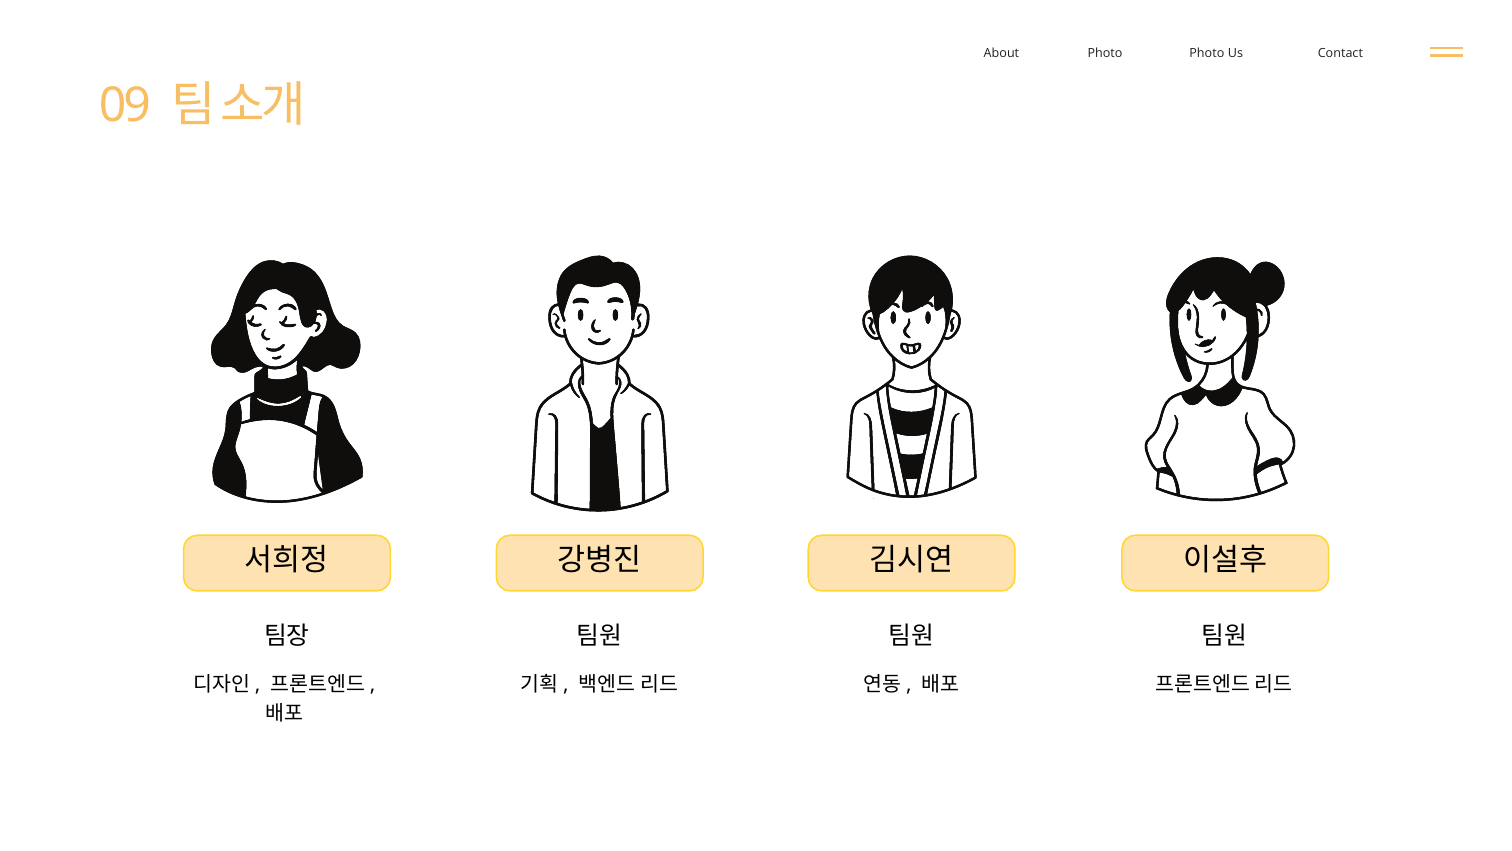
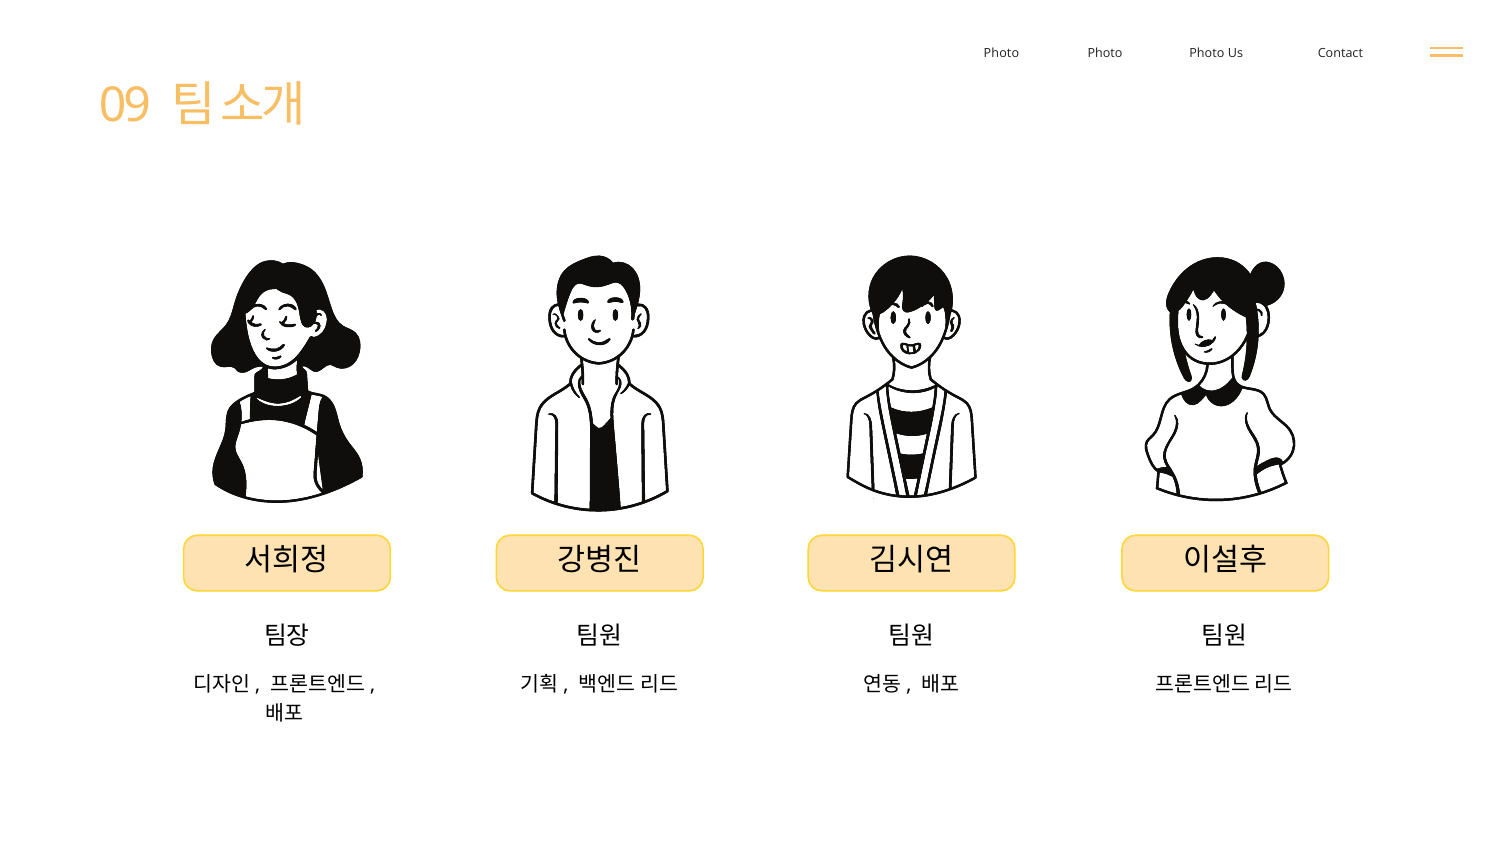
About at (1001, 54): About -> Photo
